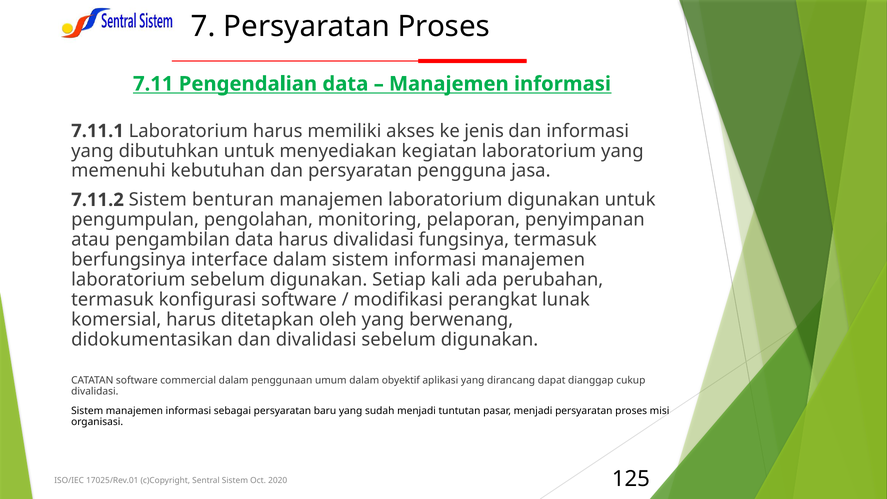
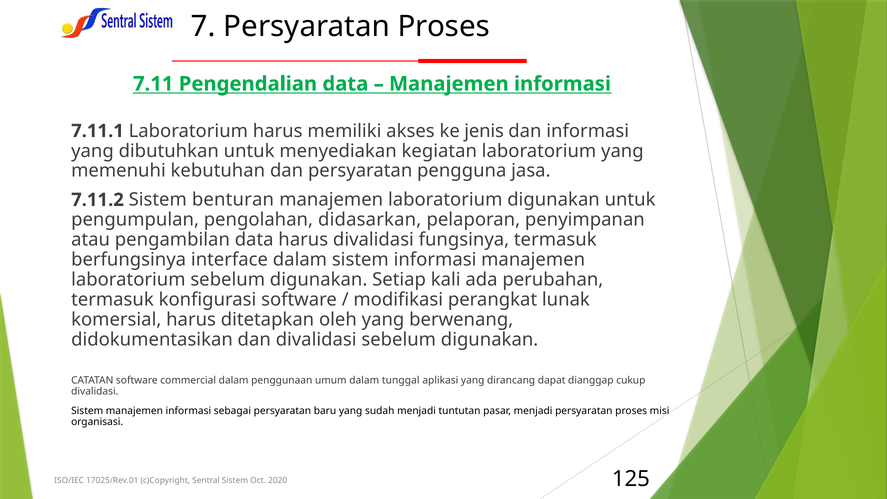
monitoring: monitoring -> didasarkan
obyektif: obyektif -> tunggal
